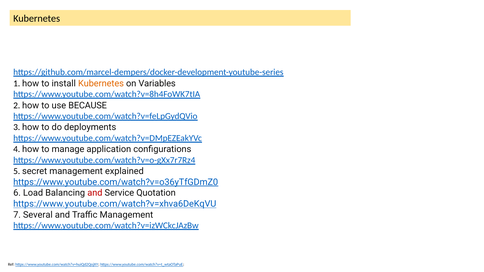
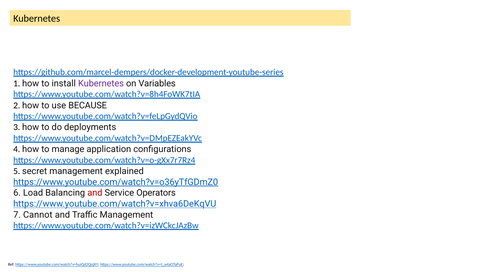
Kubernetes at (101, 83) colour: orange -> purple
Quotation: Quotation -> Operators
Several: Several -> Cannot
